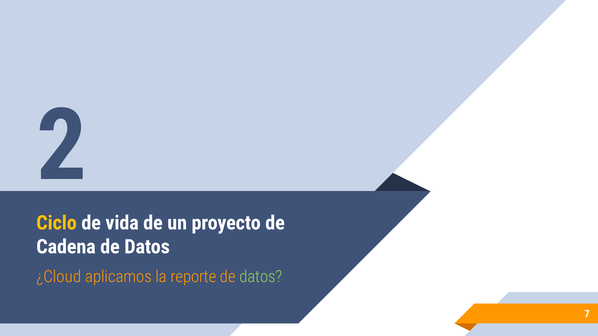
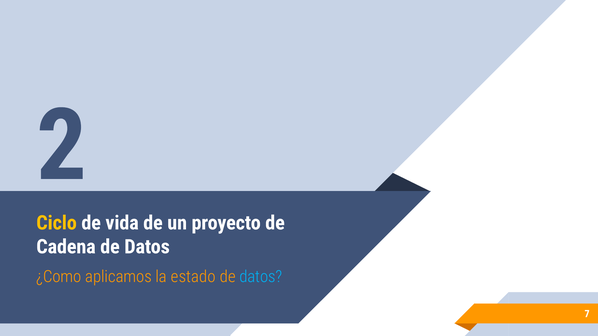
¿Cloud: ¿Cloud -> ¿Como
reporte: reporte -> estado
datos at (261, 277) colour: light green -> light blue
